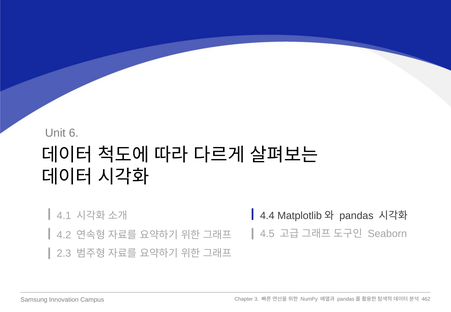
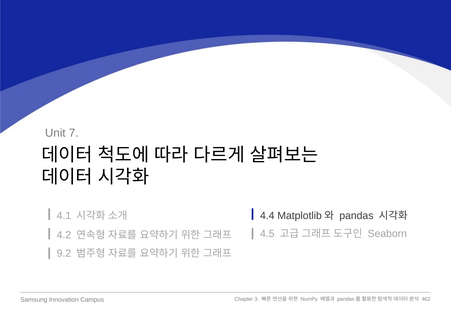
6: 6 -> 7
2.3: 2.3 -> 9.2
